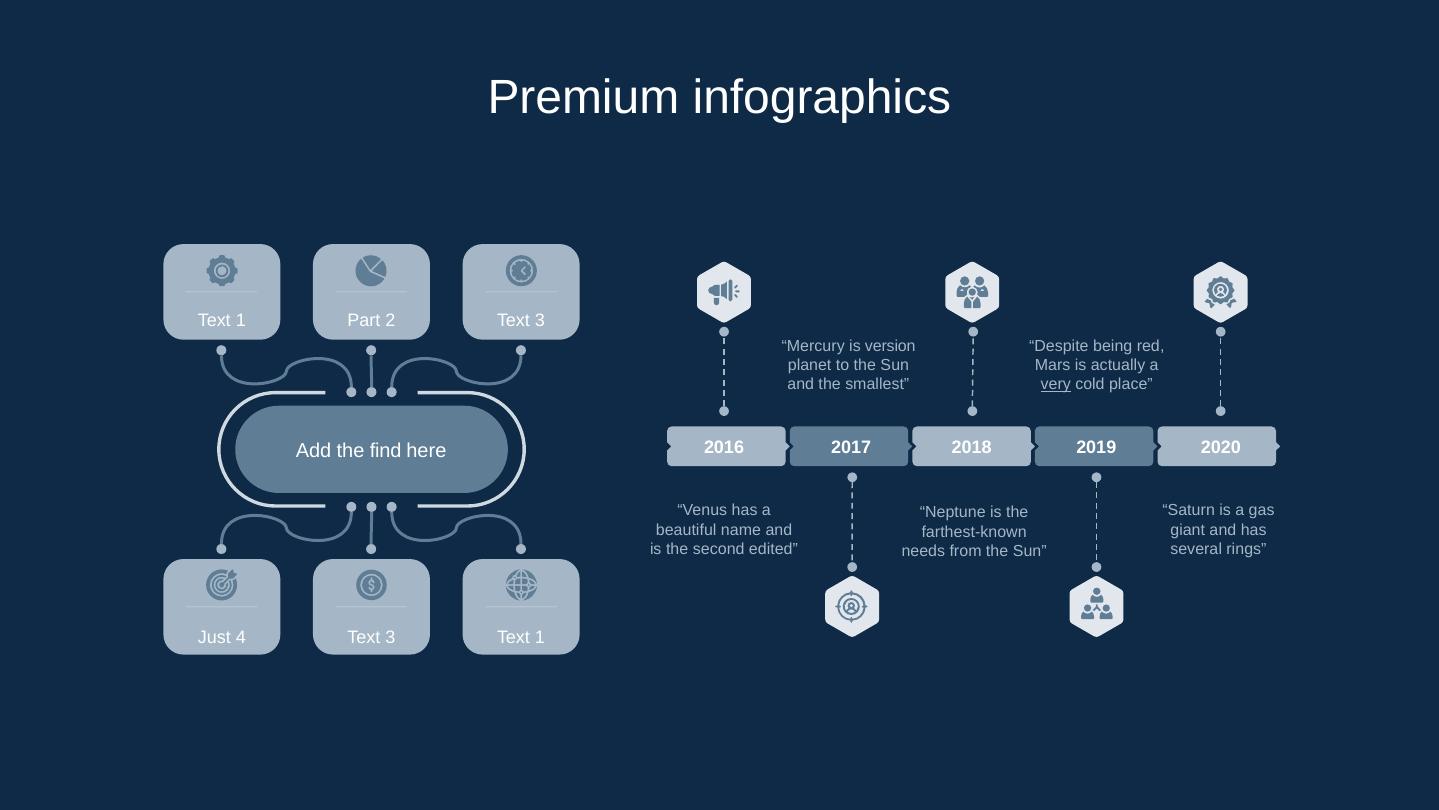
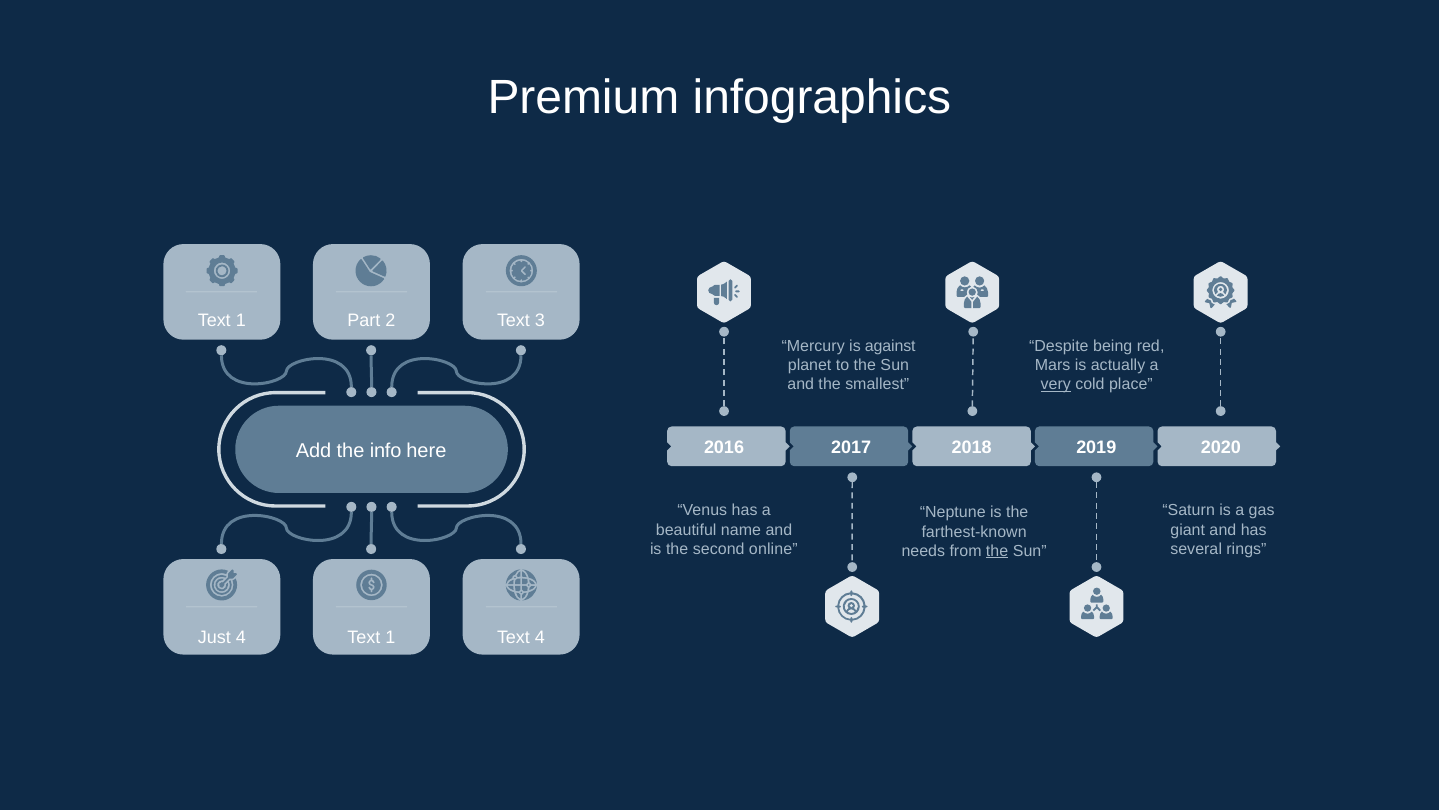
version: version -> against
find: find -> info
edited: edited -> online
the at (997, 551) underline: none -> present
4 Text 3: 3 -> 1
1 at (540, 637): 1 -> 4
